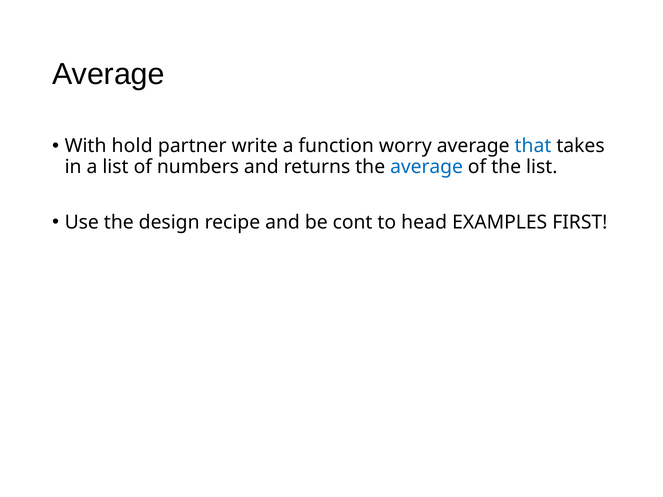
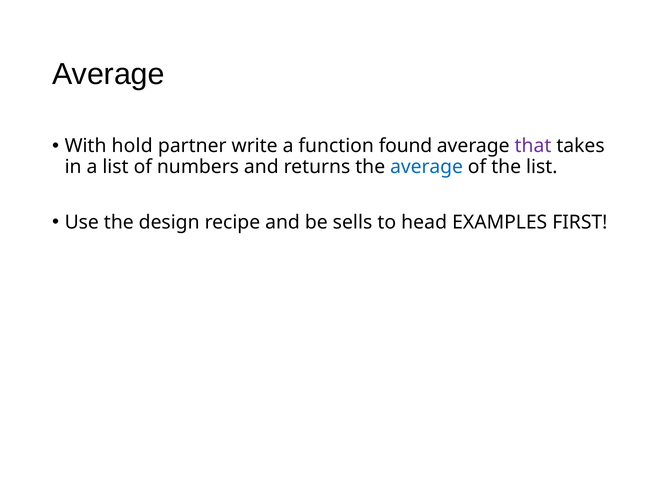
worry: worry -> found
that colour: blue -> purple
cont: cont -> sells
